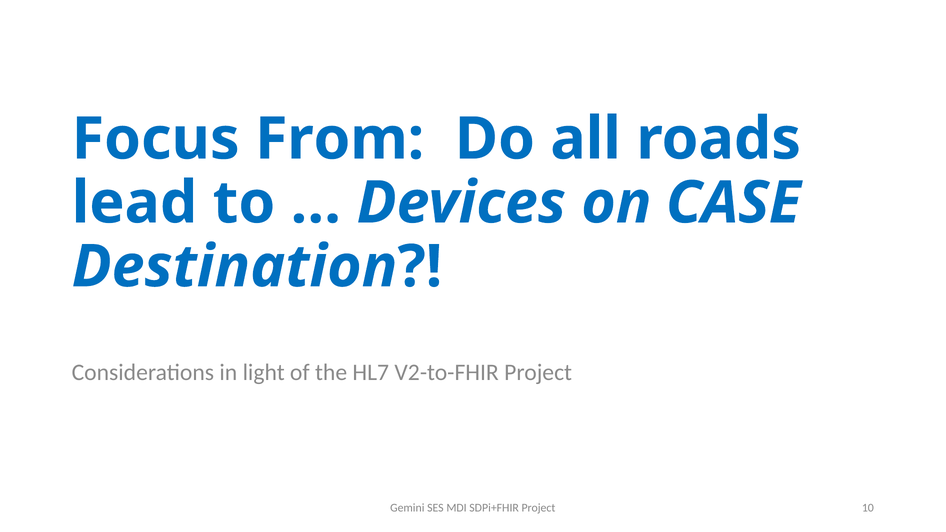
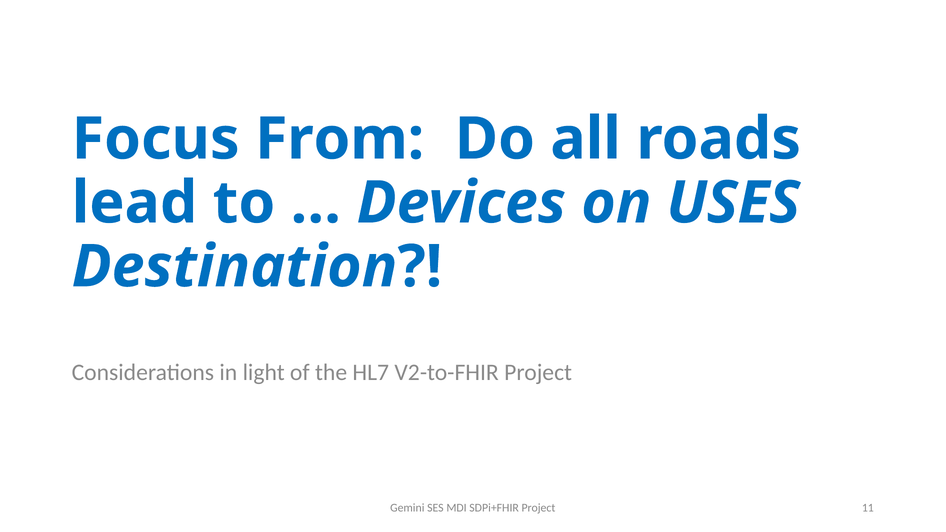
CASE: CASE -> USES
10: 10 -> 11
